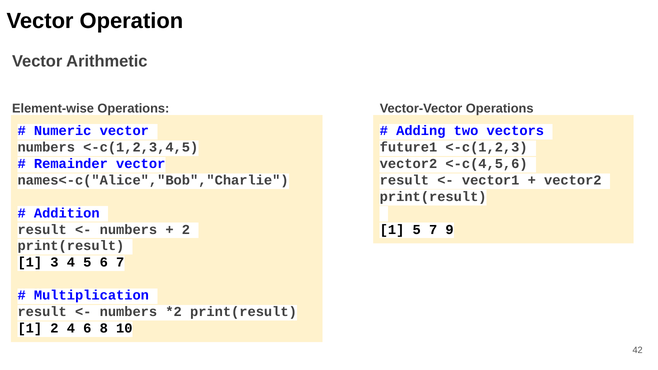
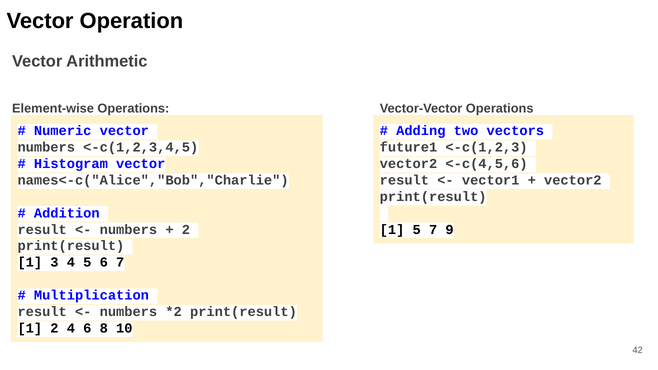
Remainder: Remainder -> Histogram
